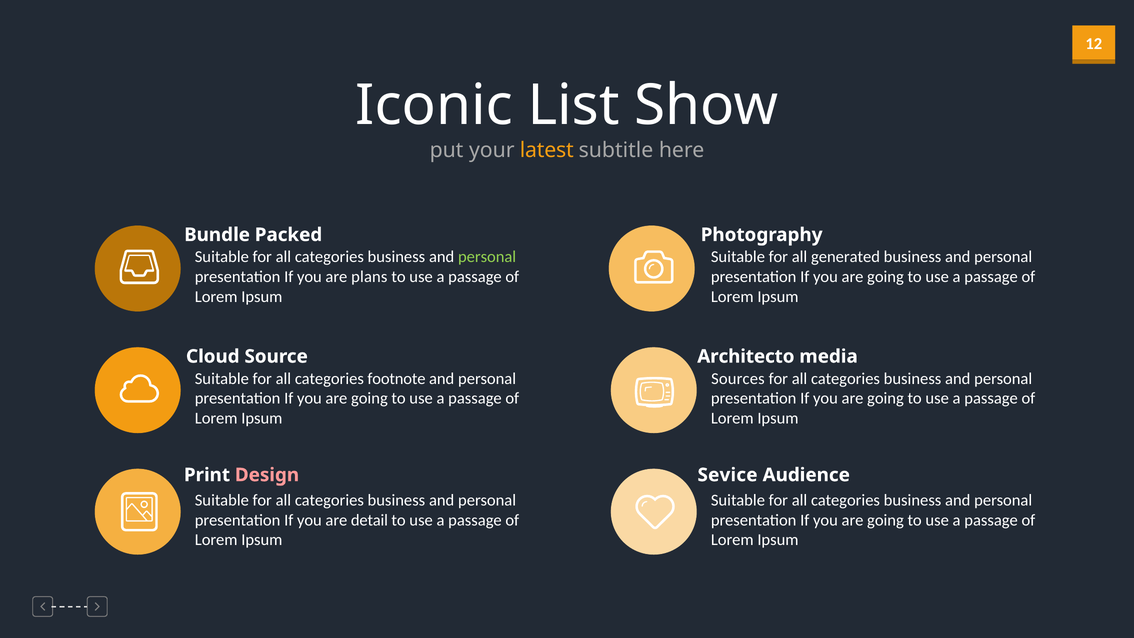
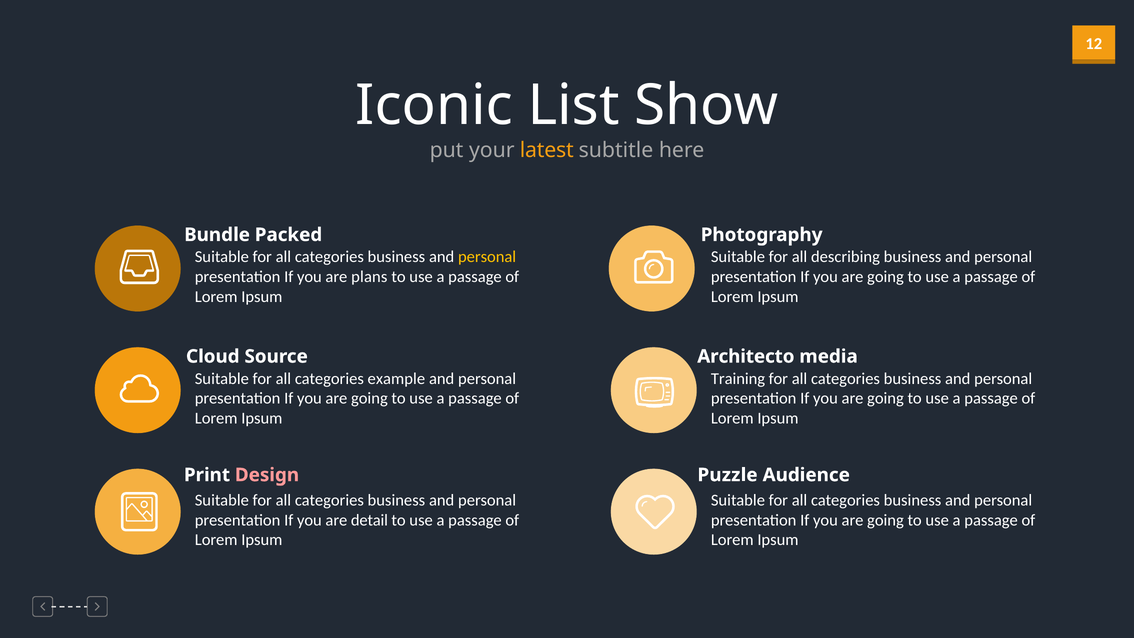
personal at (487, 257) colour: light green -> yellow
generated: generated -> describing
footnote: footnote -> example
Sources: Sources -> Training
Sevice: Sevice -> Puzzle
